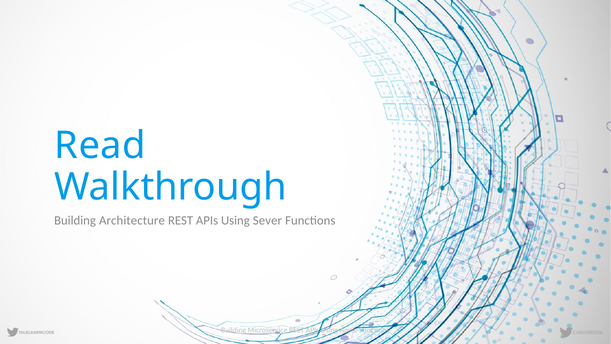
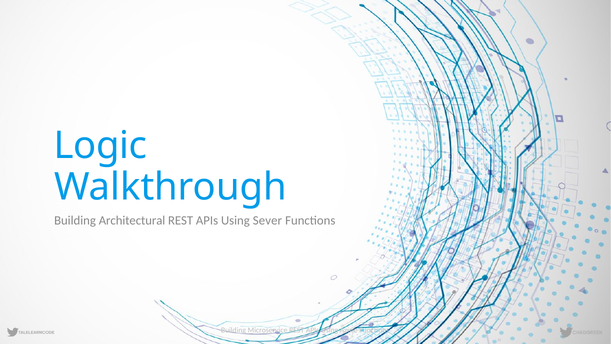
Read: Read -> Logic
Architecture: Architecture -> Architectural
